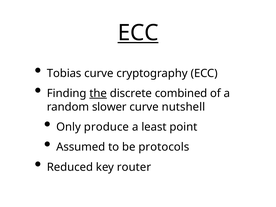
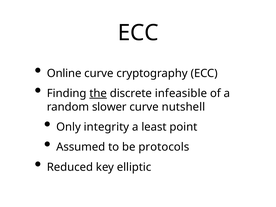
ECC at (138, 33) underline: present -> none
Tobias: Tobias -> Online
combined: combined -> infeasible
produce: produce -> integrity
router: router -> elliptic
